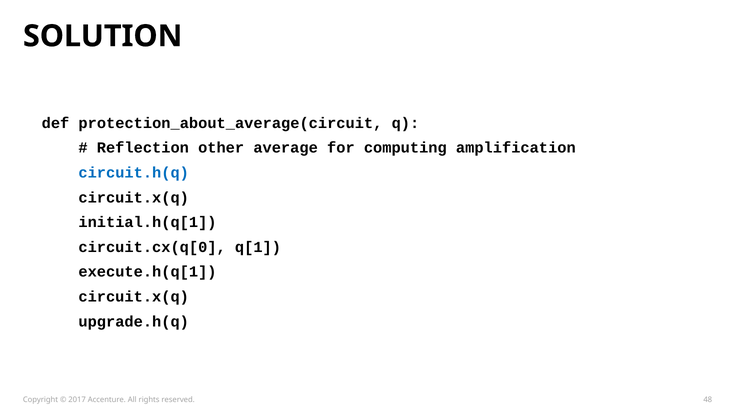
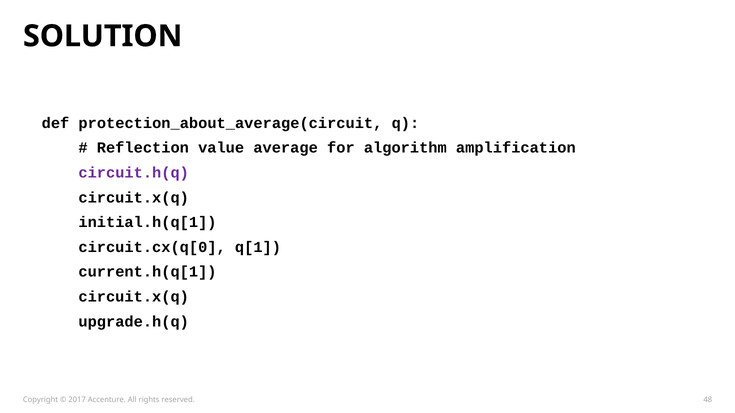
other: other -> value
computing: computing -> algorithm
circuit.h(q colour: blue -> purple
execute.h(q[1: execute.h(q[1 -> current.h(q[1
